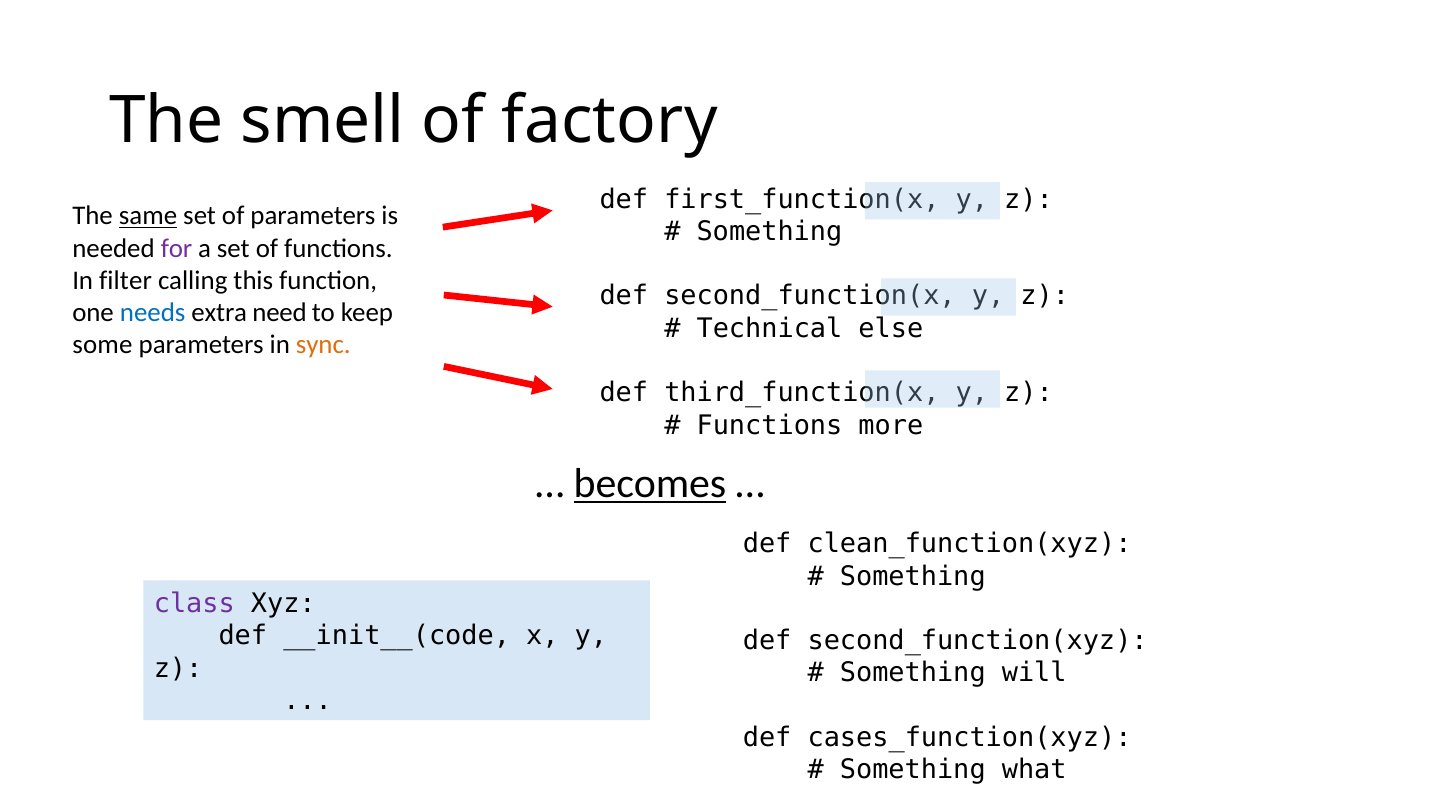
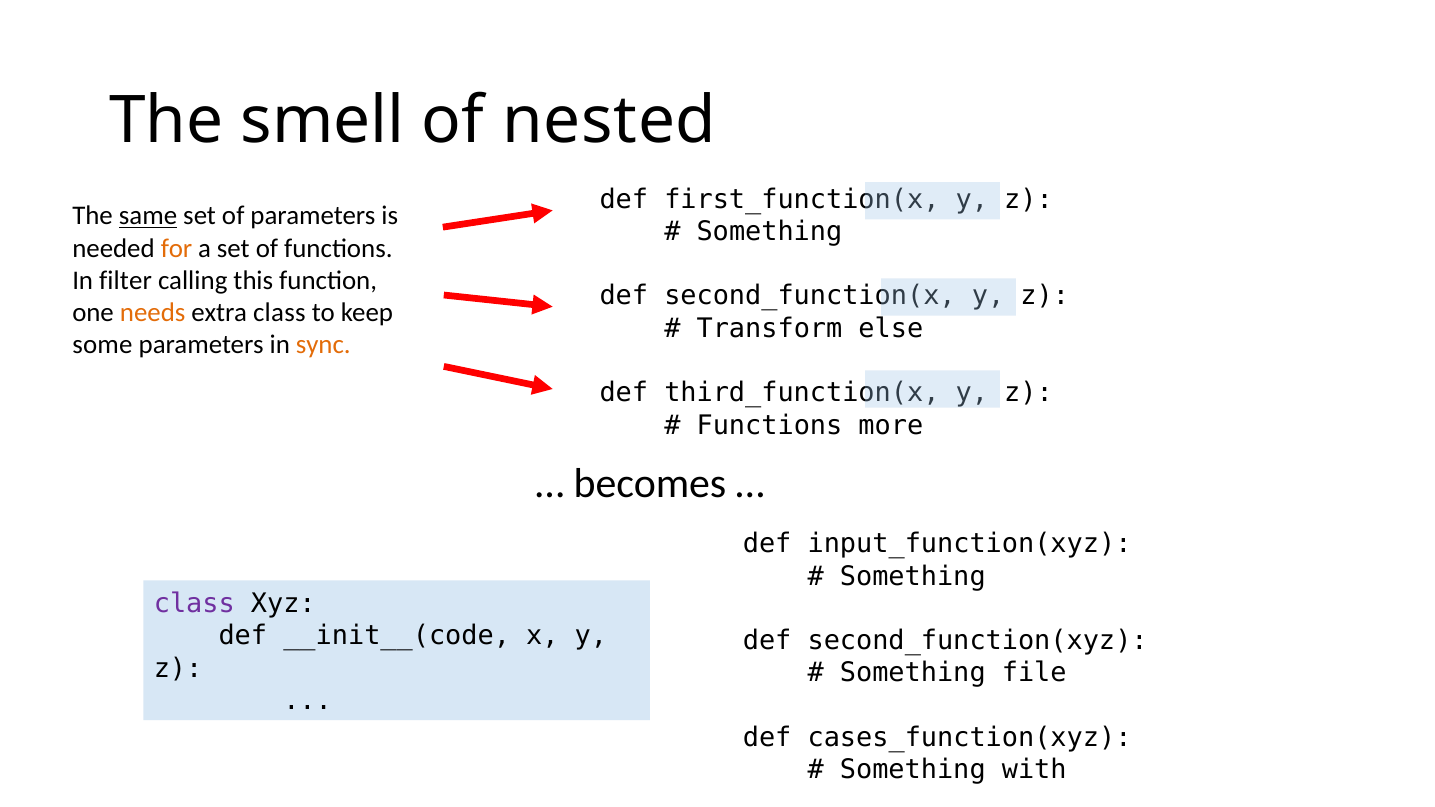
factory: factory -> nested
for colour: purple -> orange
needs colour: blue -> orange
extra need: need -> class
Technical: Technical -> Transform
becomes underline: present -> none
clean_function(xyz: clean_function(xyz -> input_function(xyz
will: will -> file
what: what -> with
